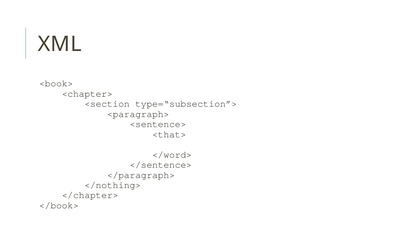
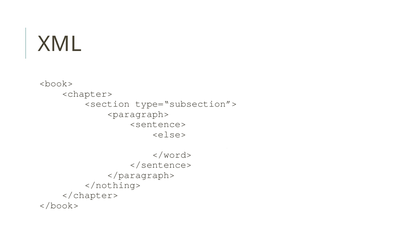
<that>: <that> -> <else>
